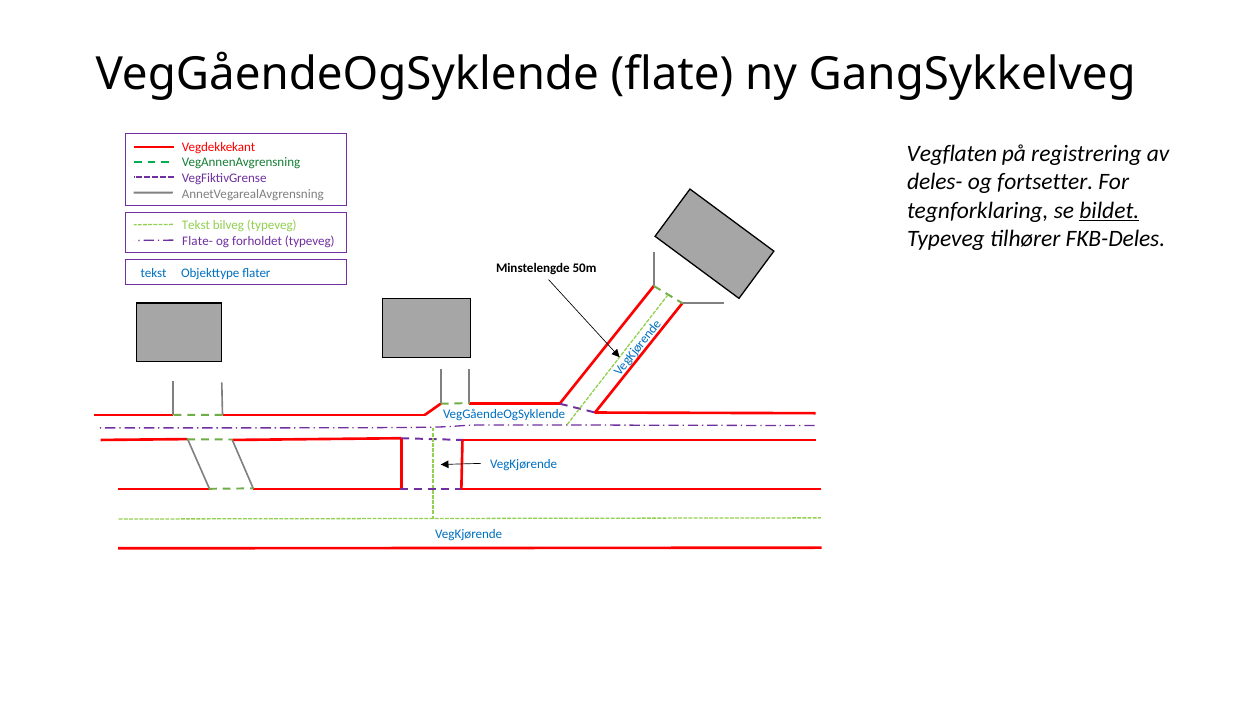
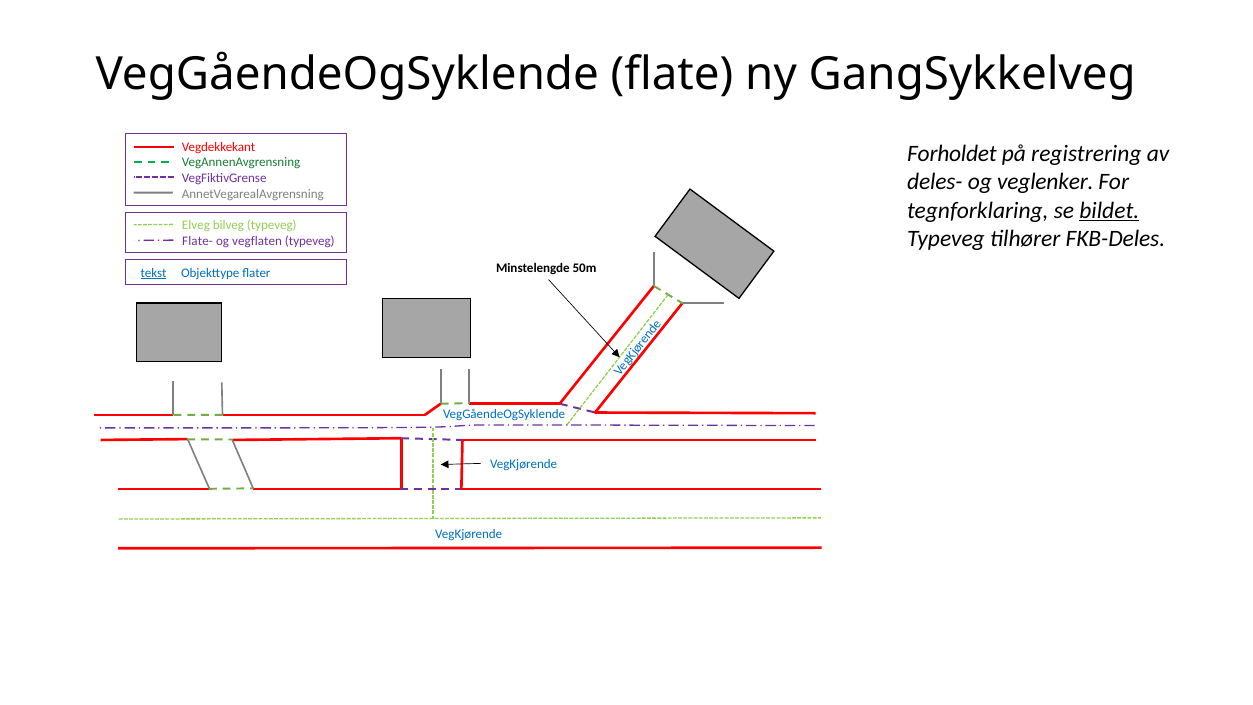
Vegflaten: Vegflaten -> Forholdet
fortsetter: fortsetter -> veglenker
Tekst at (196, 225): Tekst -> Elveg
forholdet: forholdet -> vegflaten
tekst at (154, 273) underline: none -> present
